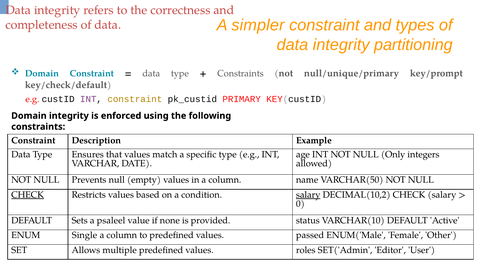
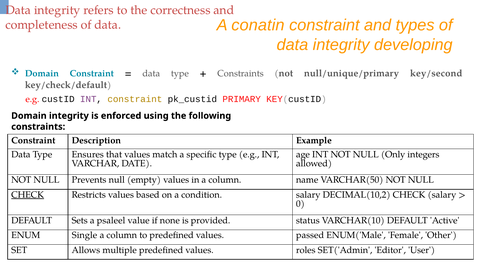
simpler: simpler -> conatin
partitioning: partitioning -> developing
key/prompt: key/prompt -> key/second
salary at (308, 195) underline: present -> none
